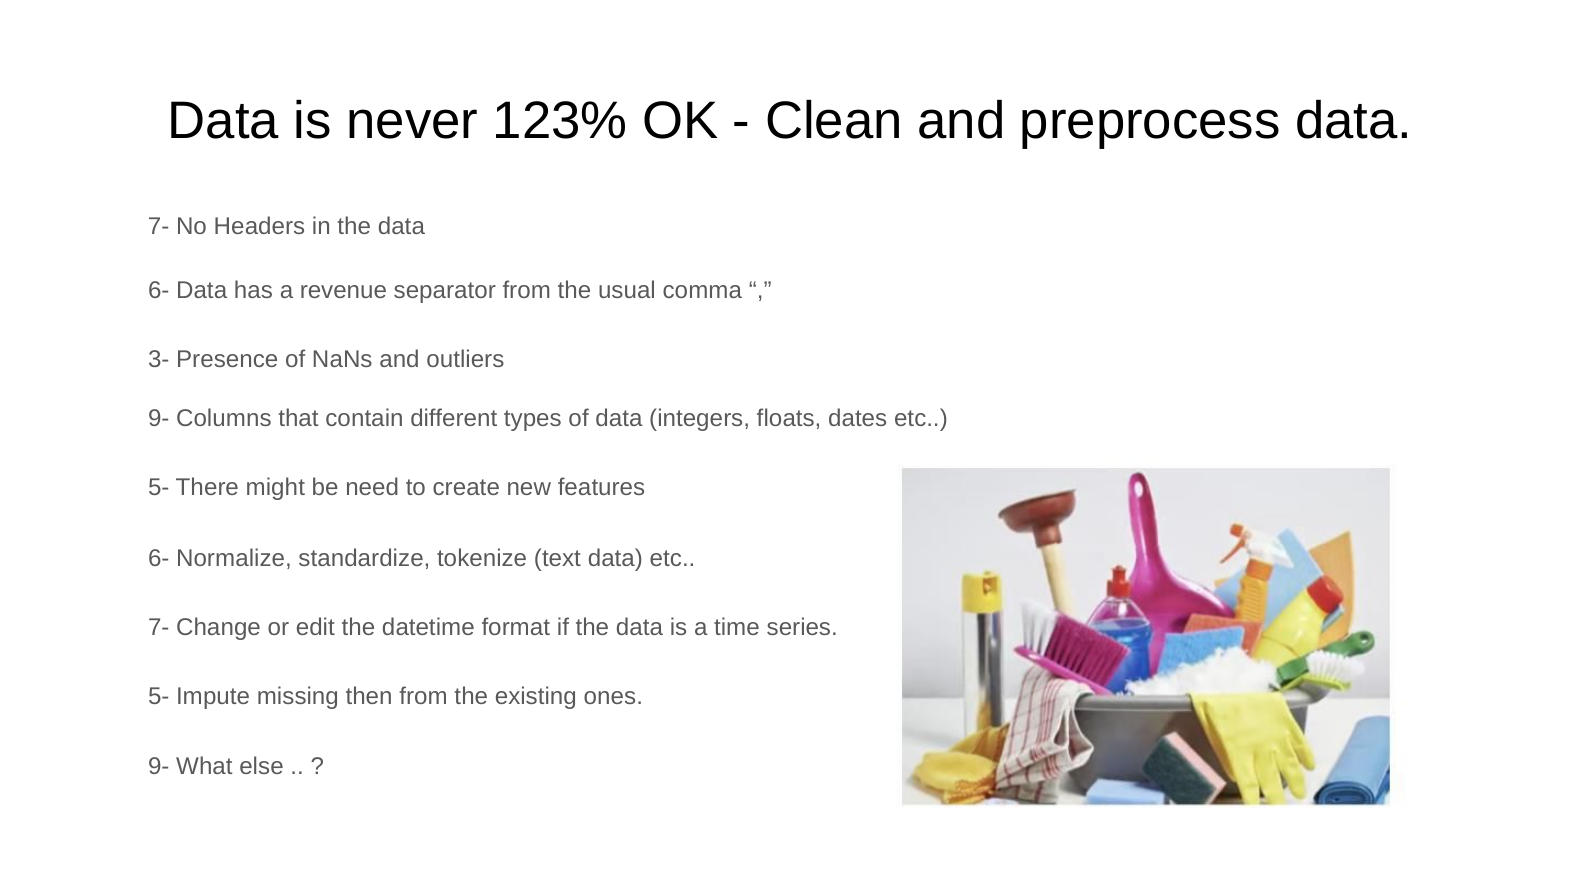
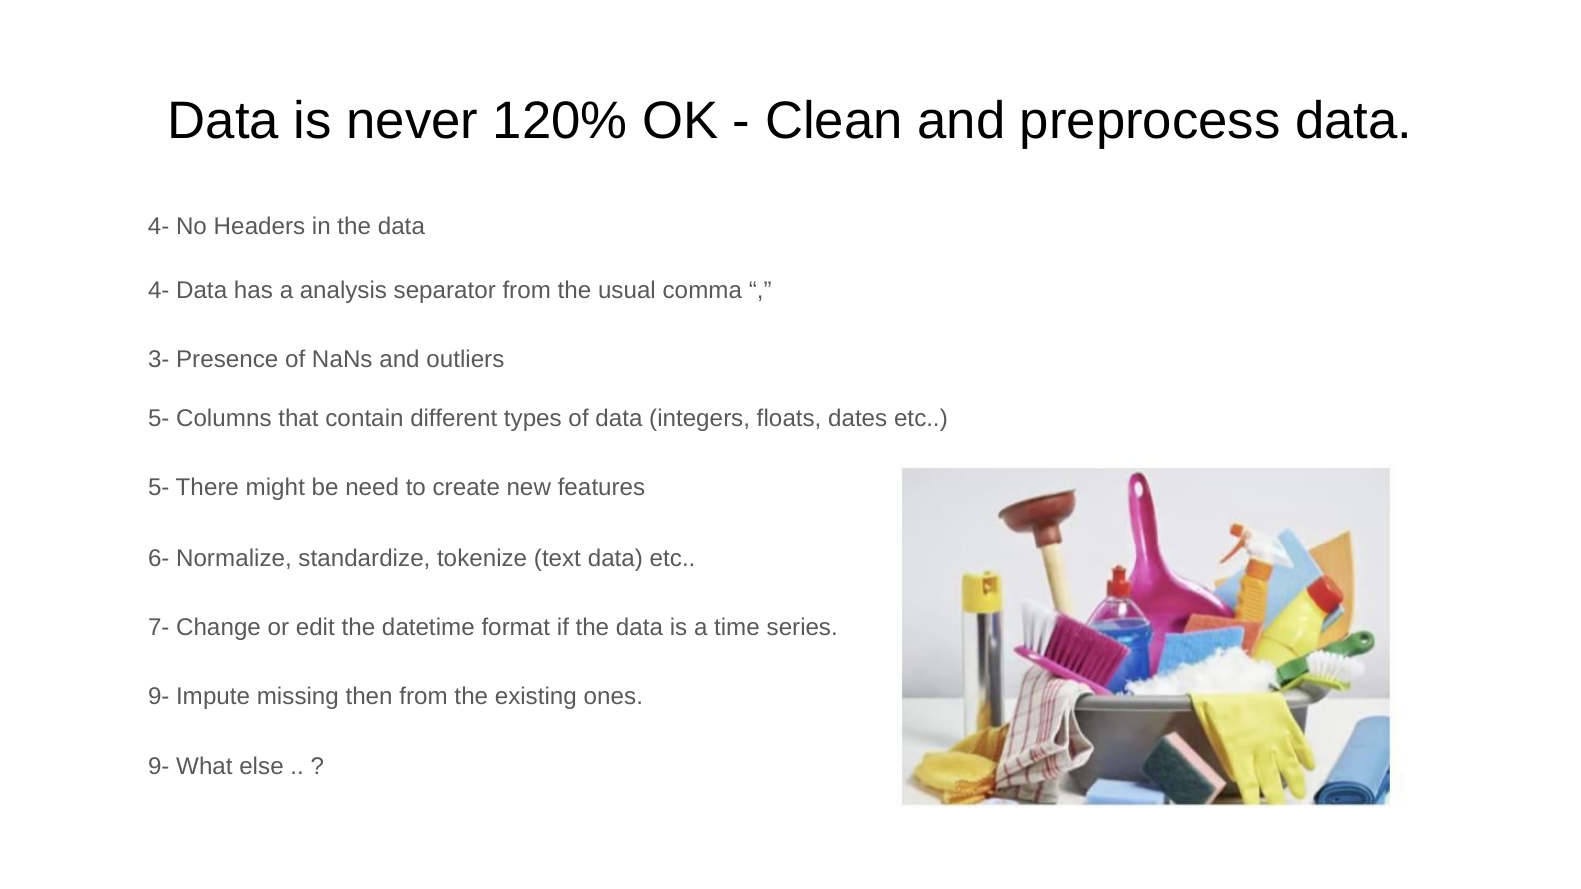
123%: 123% -> 120%
7- at (159, 226): 7- -> 4-
6- at (159, 291): 6- -> 4-
revenue: revenue -> analysis
9- at (159, 419): 9- -> 5-
5- at (159, 697): 5- -> 9-
